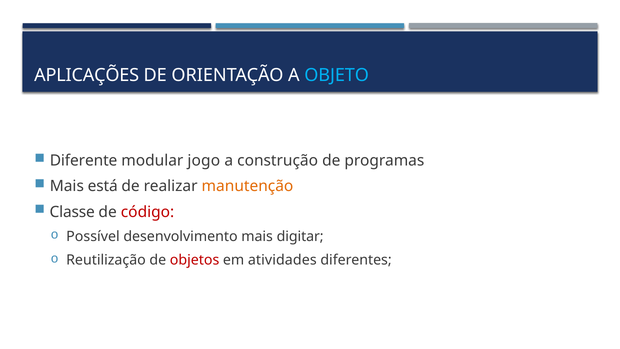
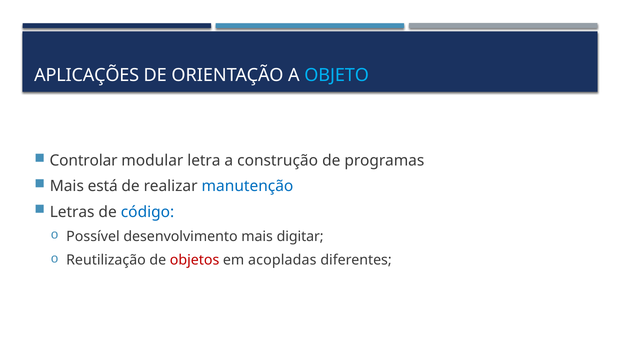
Diferente: Diferente -> Controlar
jogo: jogo -> letra
manutenção colour: orange -> blue
Classe: Classe -> Letras
código colour: red -> blue
atividades: atividades -> acopladas
